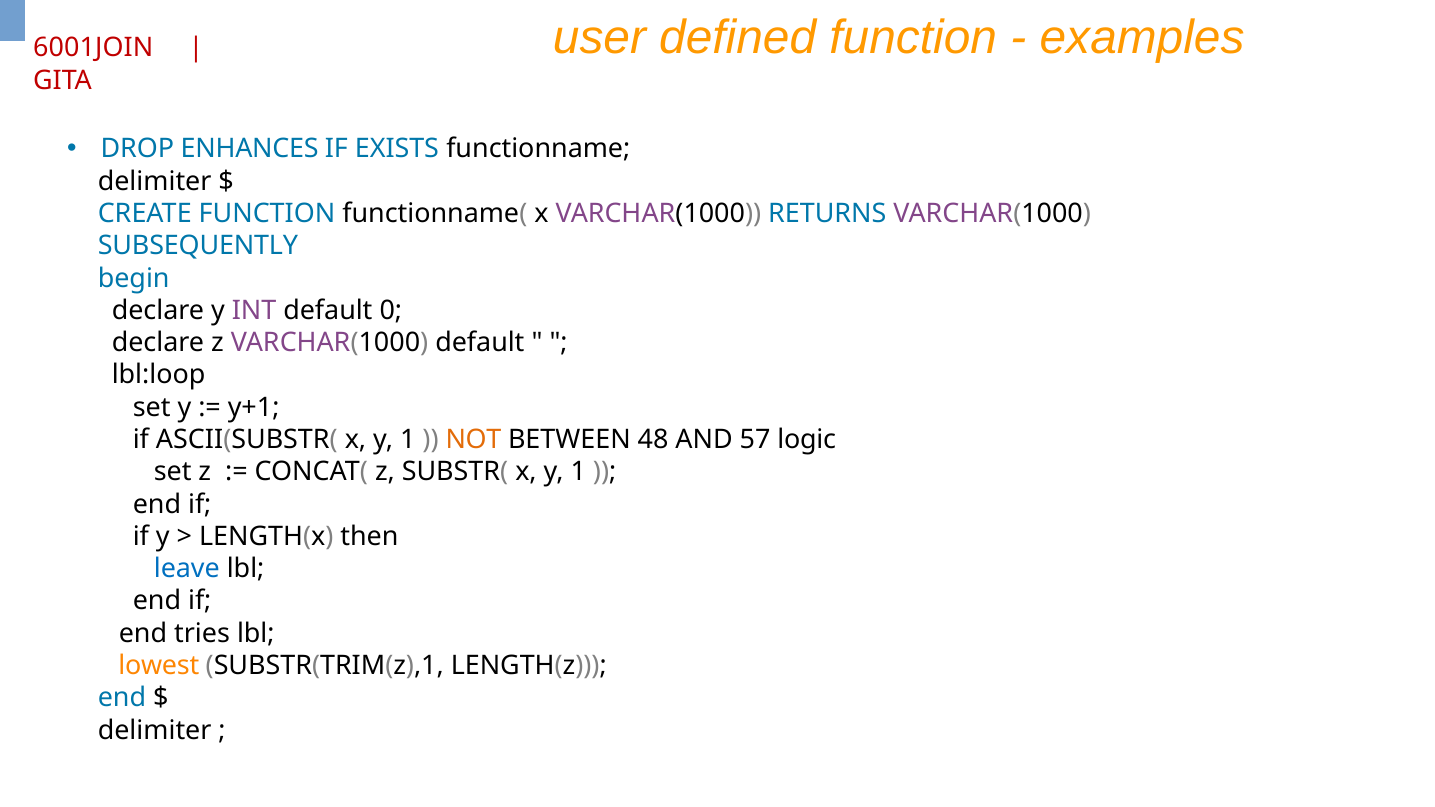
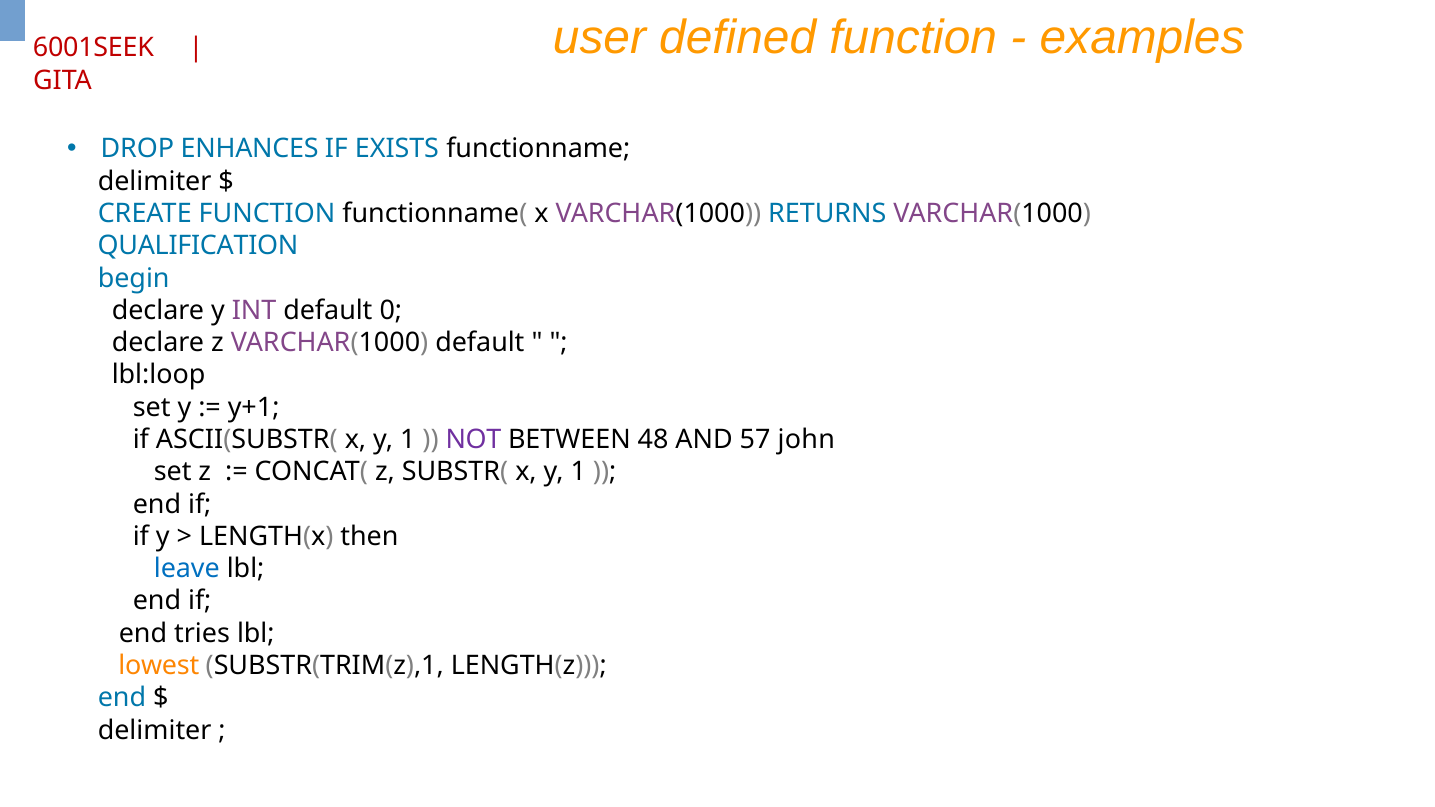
6001JOIN: 6001JOIN -> 6001SEEK
SUBSEQUENTLY: SUBSEQUENTLY -> QUALIFICATION
NOT colour: orange -> purple
logic: logic -> john
